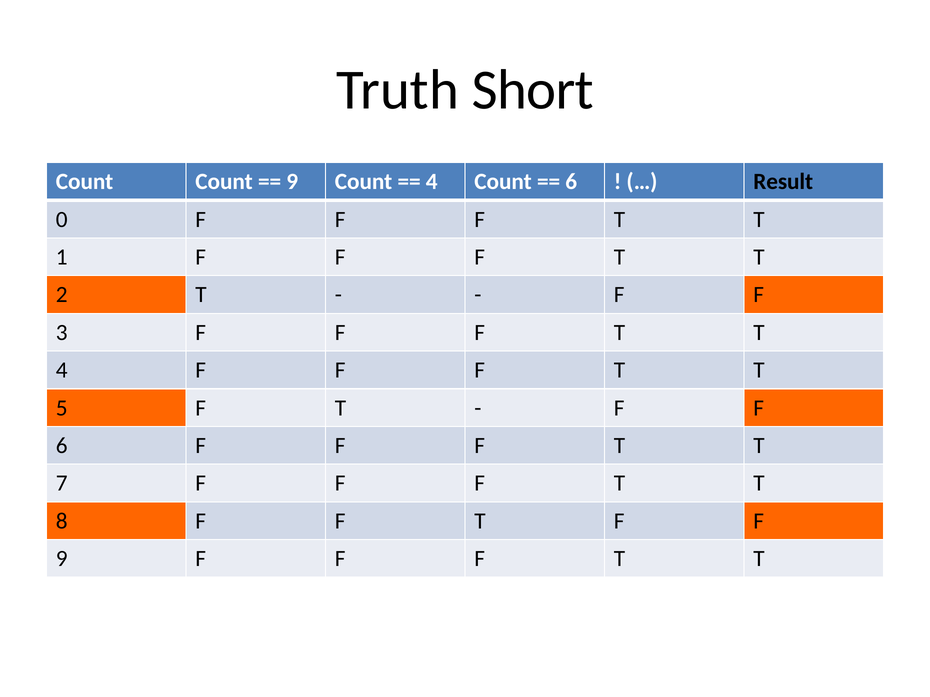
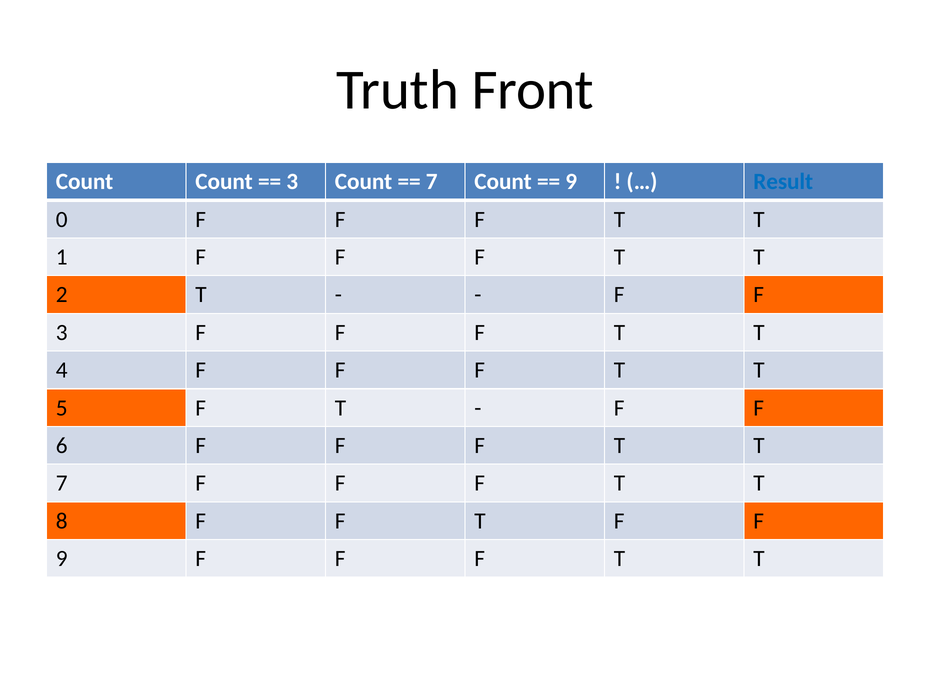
Short: Short -> Front
9 at (292, 182): 9 -> 3
4 at (432, 182): 4 -> 7
6 at (571, 182): 6 -> 9
Result colour: black -> blue
